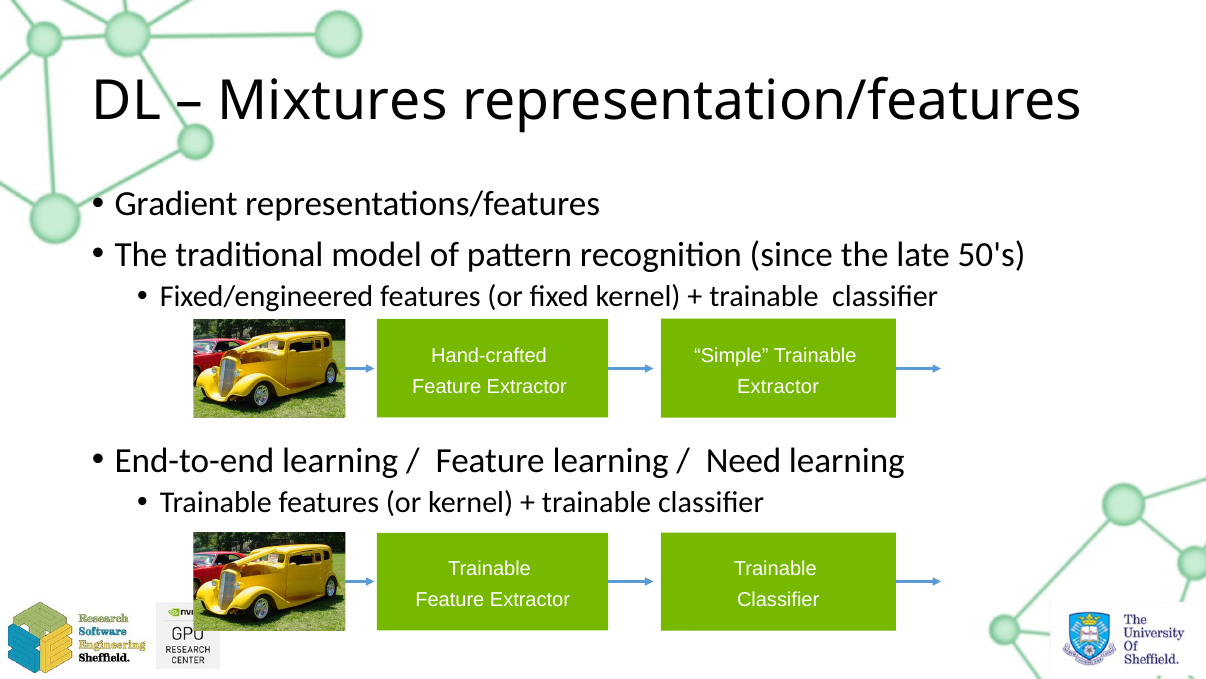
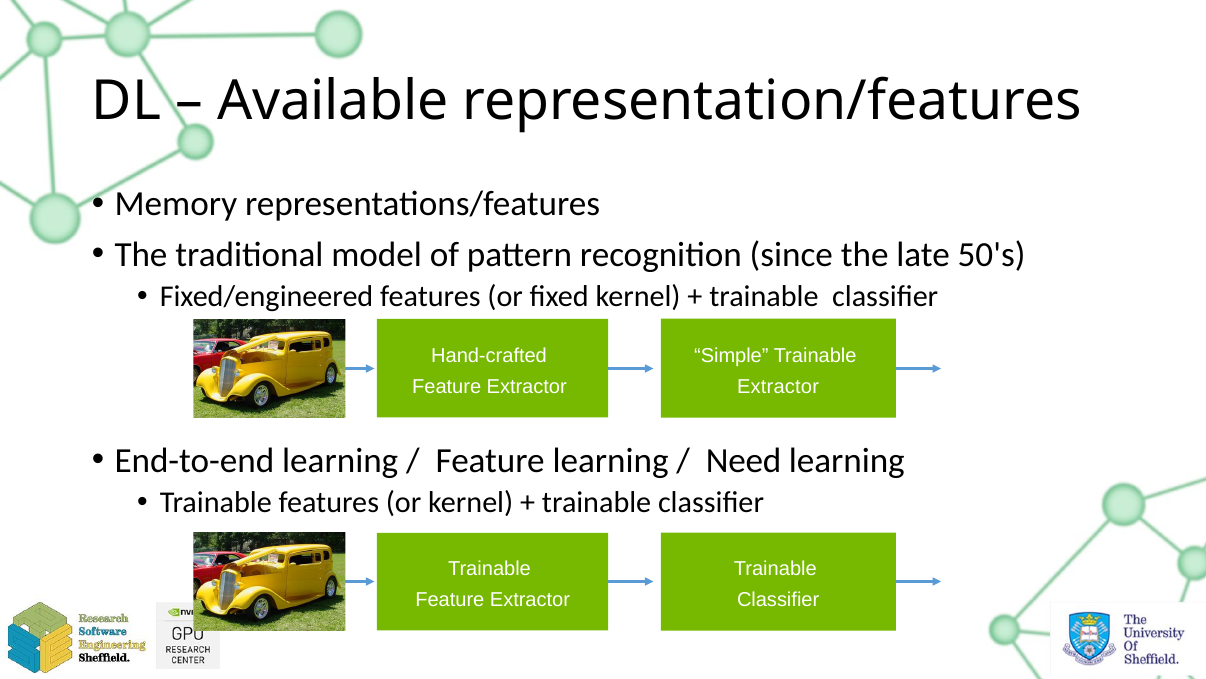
Mixtures: Mixtures -> Available
Gradient: Gradient -> Memory
